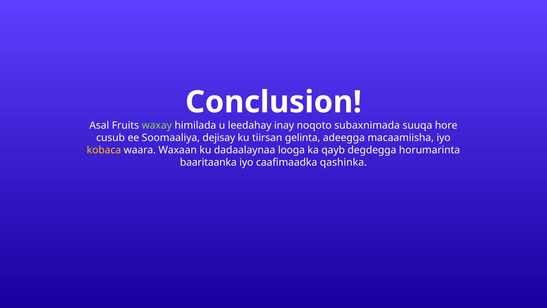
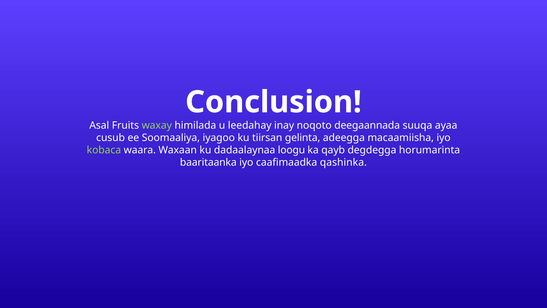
subaxnimada: subaxnimada -> deegaannada
hore: hore -> ayaa
dejisay: dejisay -> iyagoo
kobaca colour: yellow -> light green
looga: looga -> loogu
